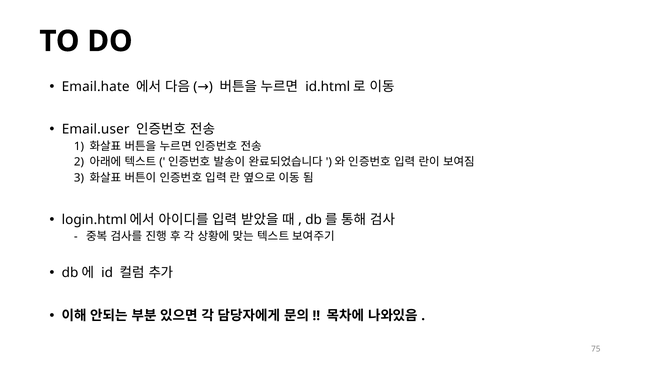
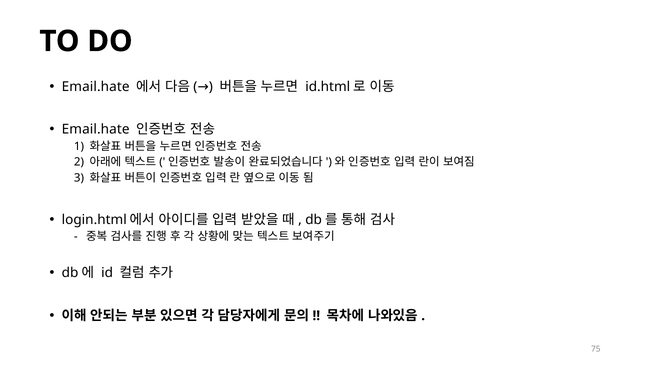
Email.user at (96, 129): Email.user -> Email.hate
